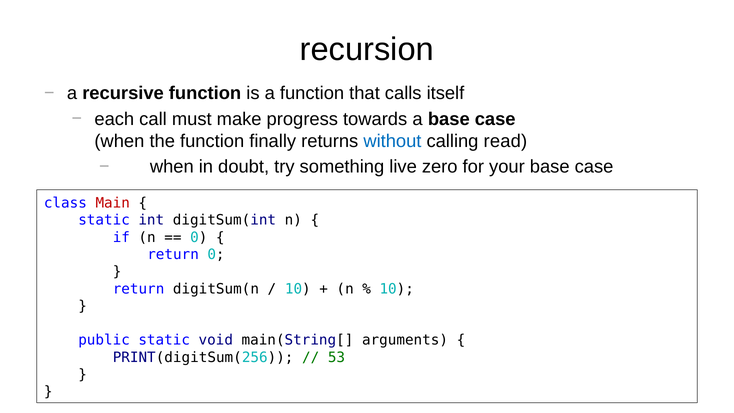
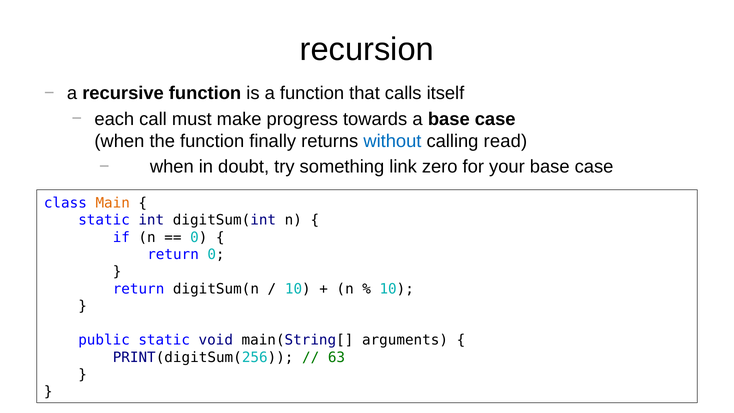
live: live -> link
Main colour: red -> orange
53: 53 -> 63
